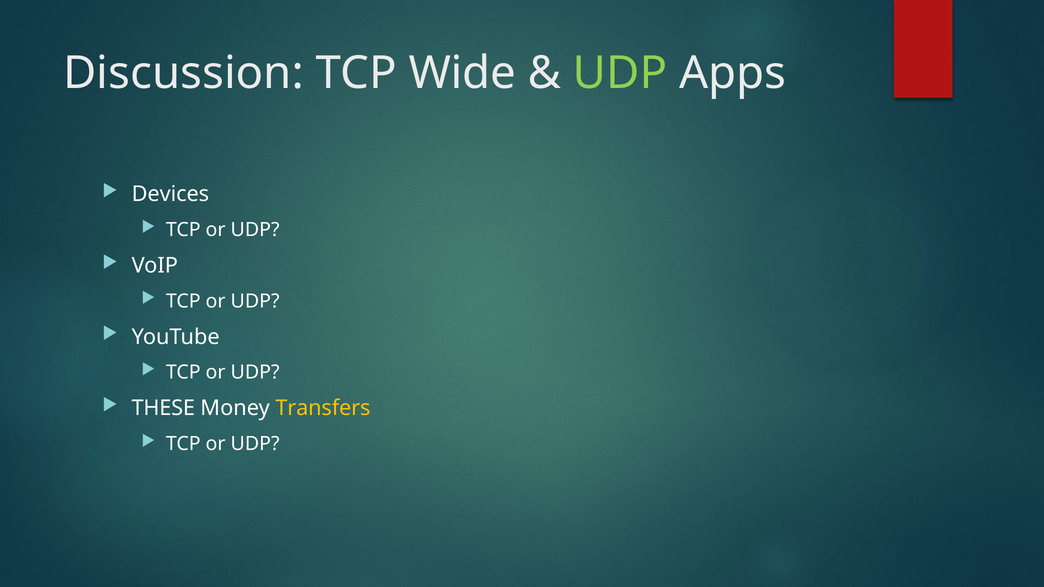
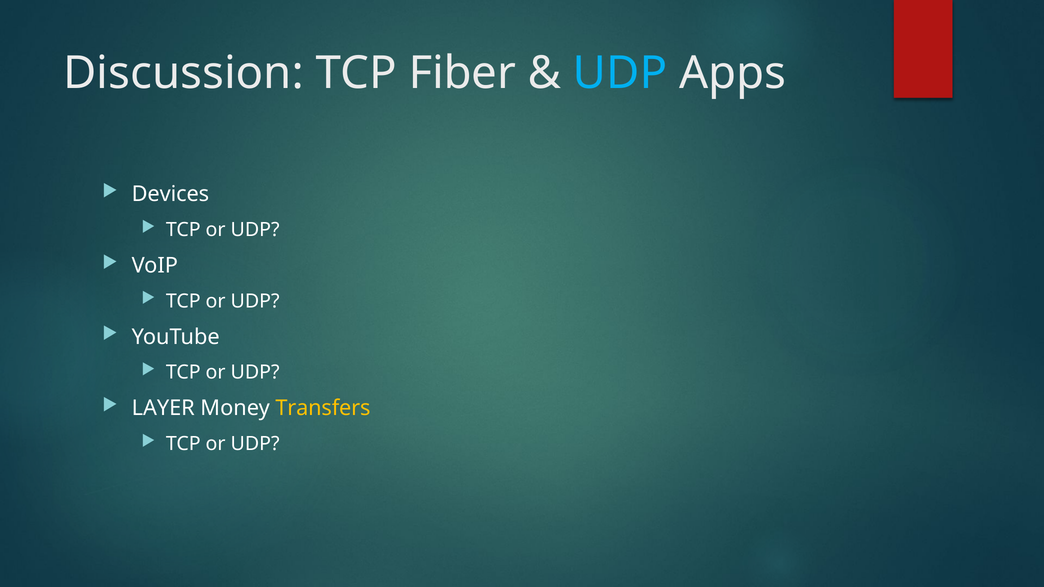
Wide: Wide -> Fiber
UDP at (620, 73) colour: light green -> light blue
THESE: THESE -> LAYER
